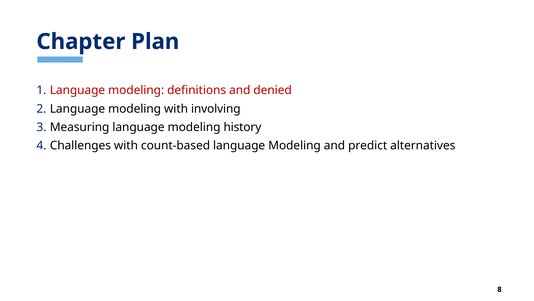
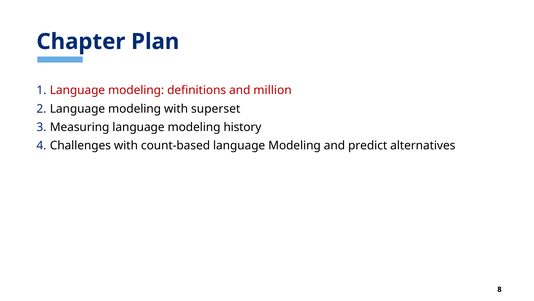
denied: denied -> million
involving: involving -> superset
